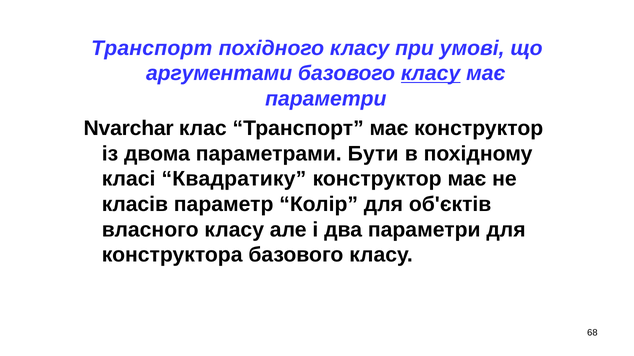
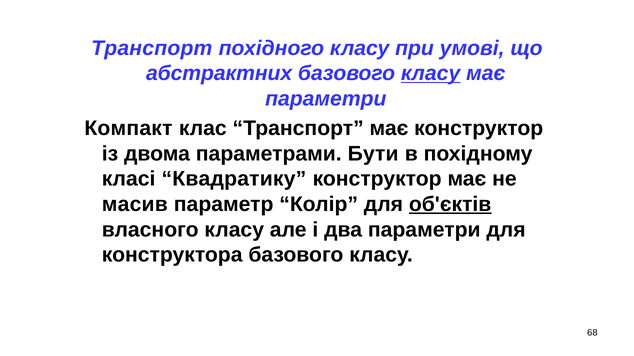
аргументами: аргументами -> абстрактних
Nvarchar: Nvarchar -> Компакт
класів: класів -> масив
об'єктів underline: none -> present
